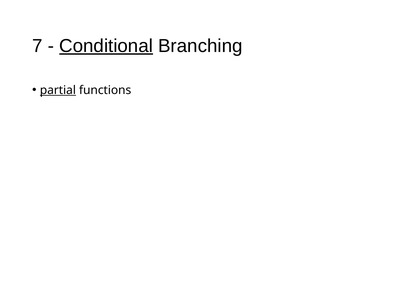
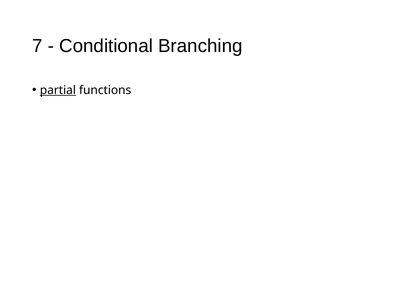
Conditional underline: present -> none
